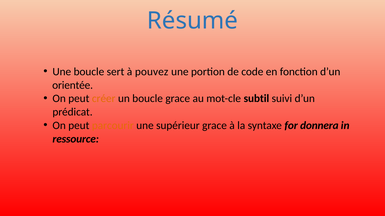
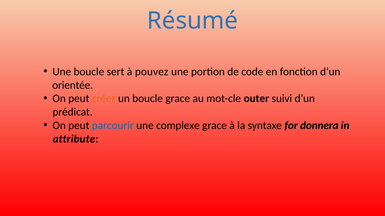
subtil: subtil -> outer
parcourir colour: orange -> blue
supérieur: supérieur -> complexe
ressource: ressource -> attribute
